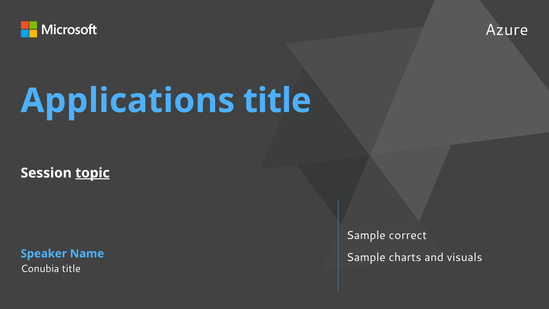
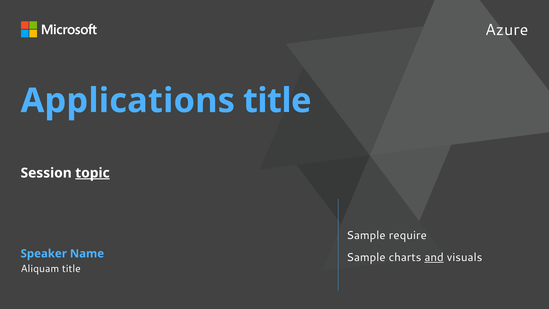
correct: correct -> require
and underline: none -> present
Conubia: Conubia -> Aliquam
